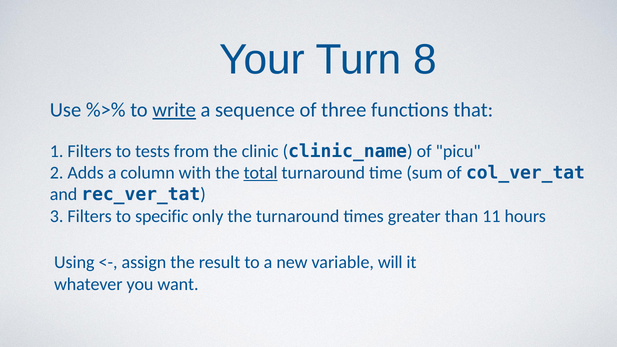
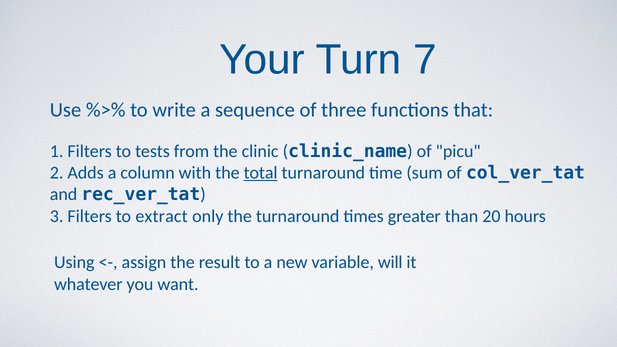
8: 8 -> 7
write underline: present -> none
specific: specific -> extract
11: 11 -> 20
